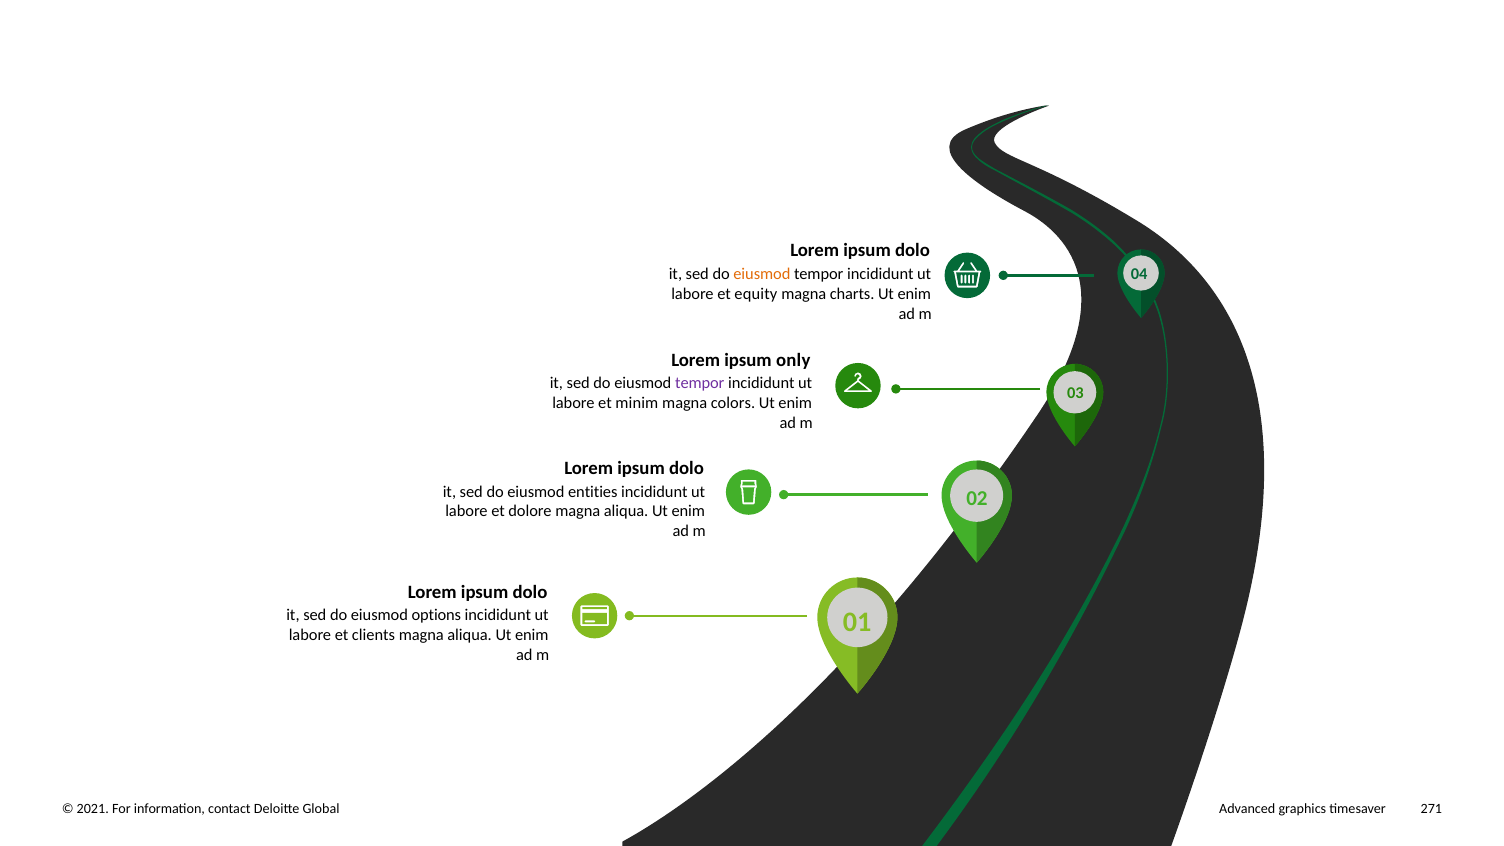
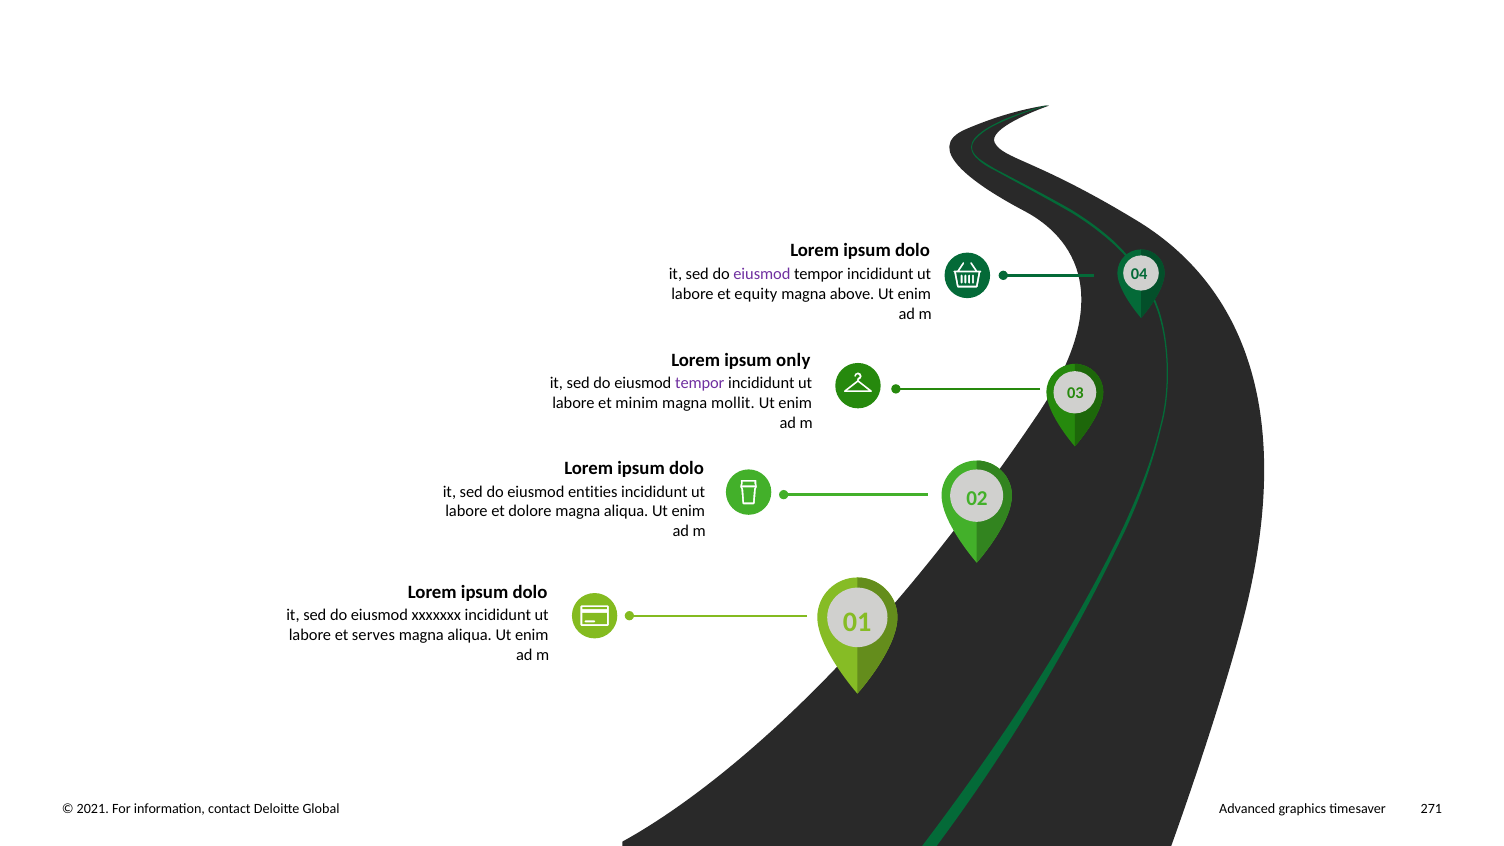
eiusmod at (762, 274) colour: orange -> purple
charts: charts -> above
colors: colors -> mollit
options: options -> xxxxxxx
clients: clients -> serves
